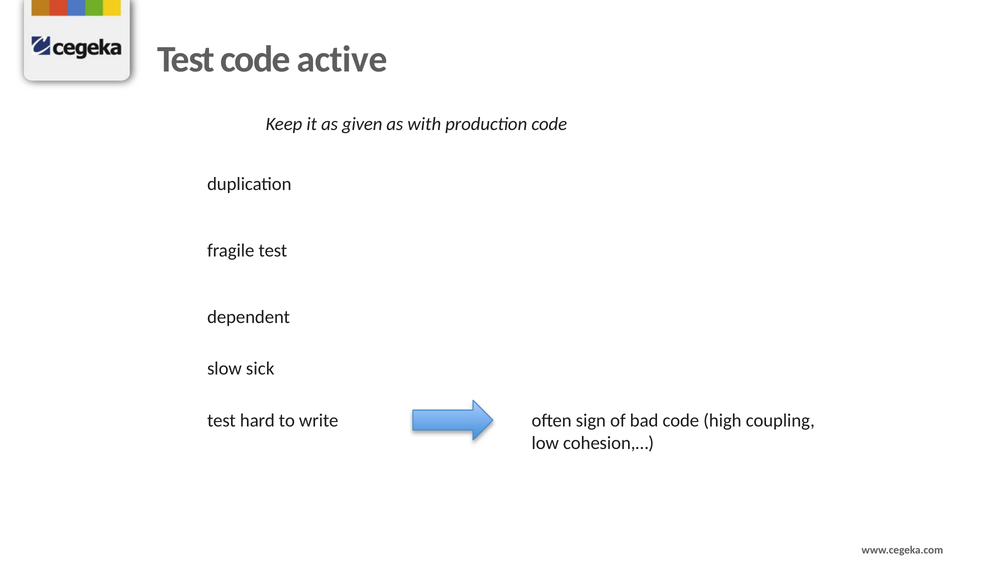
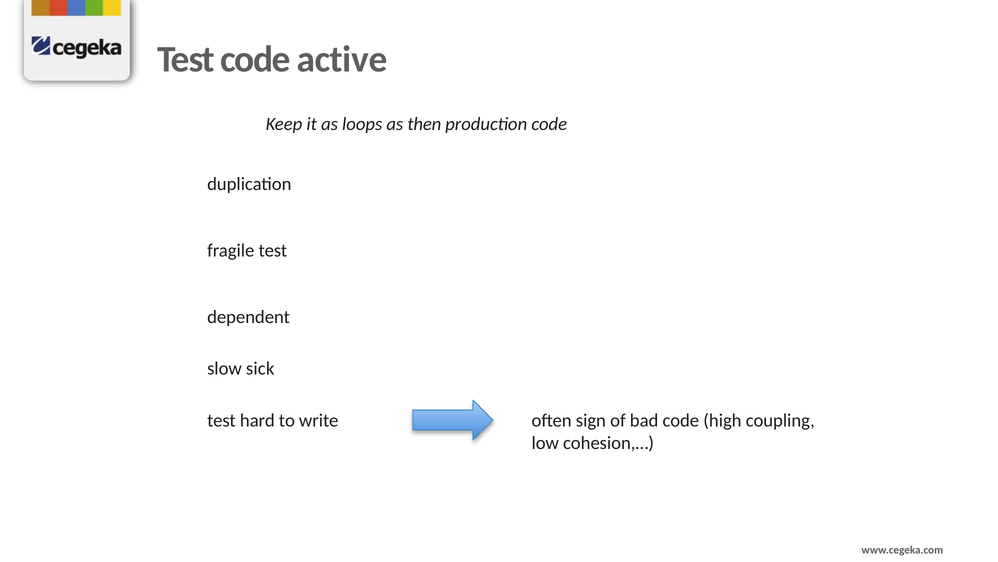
given: given -> loops
with: with -> then
